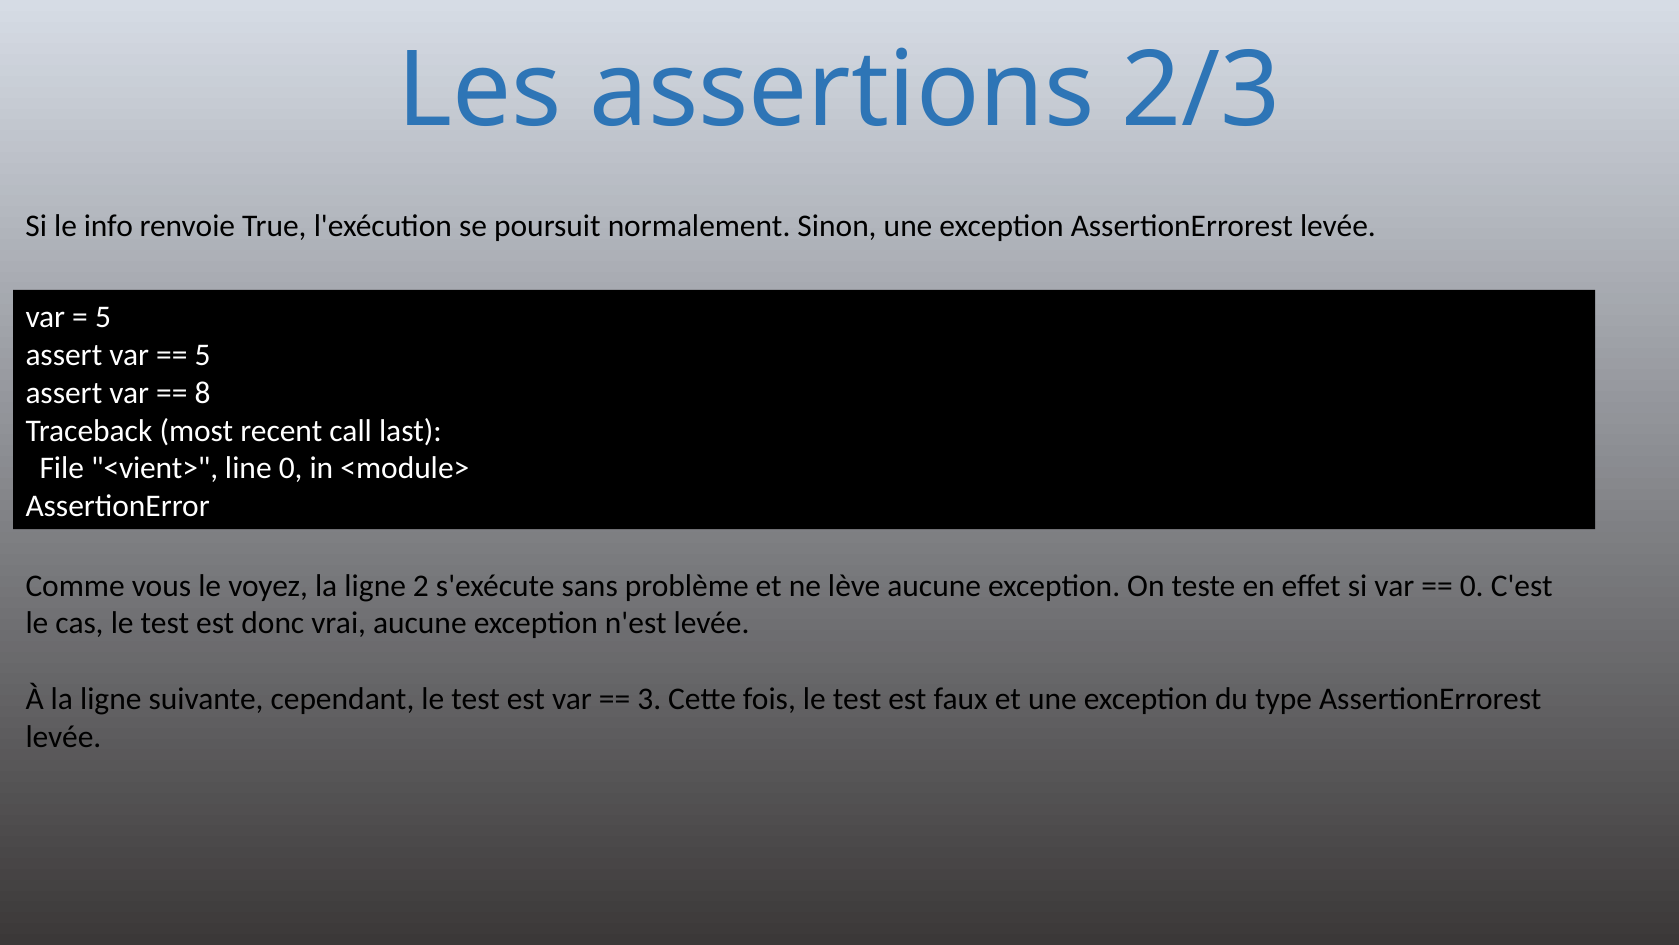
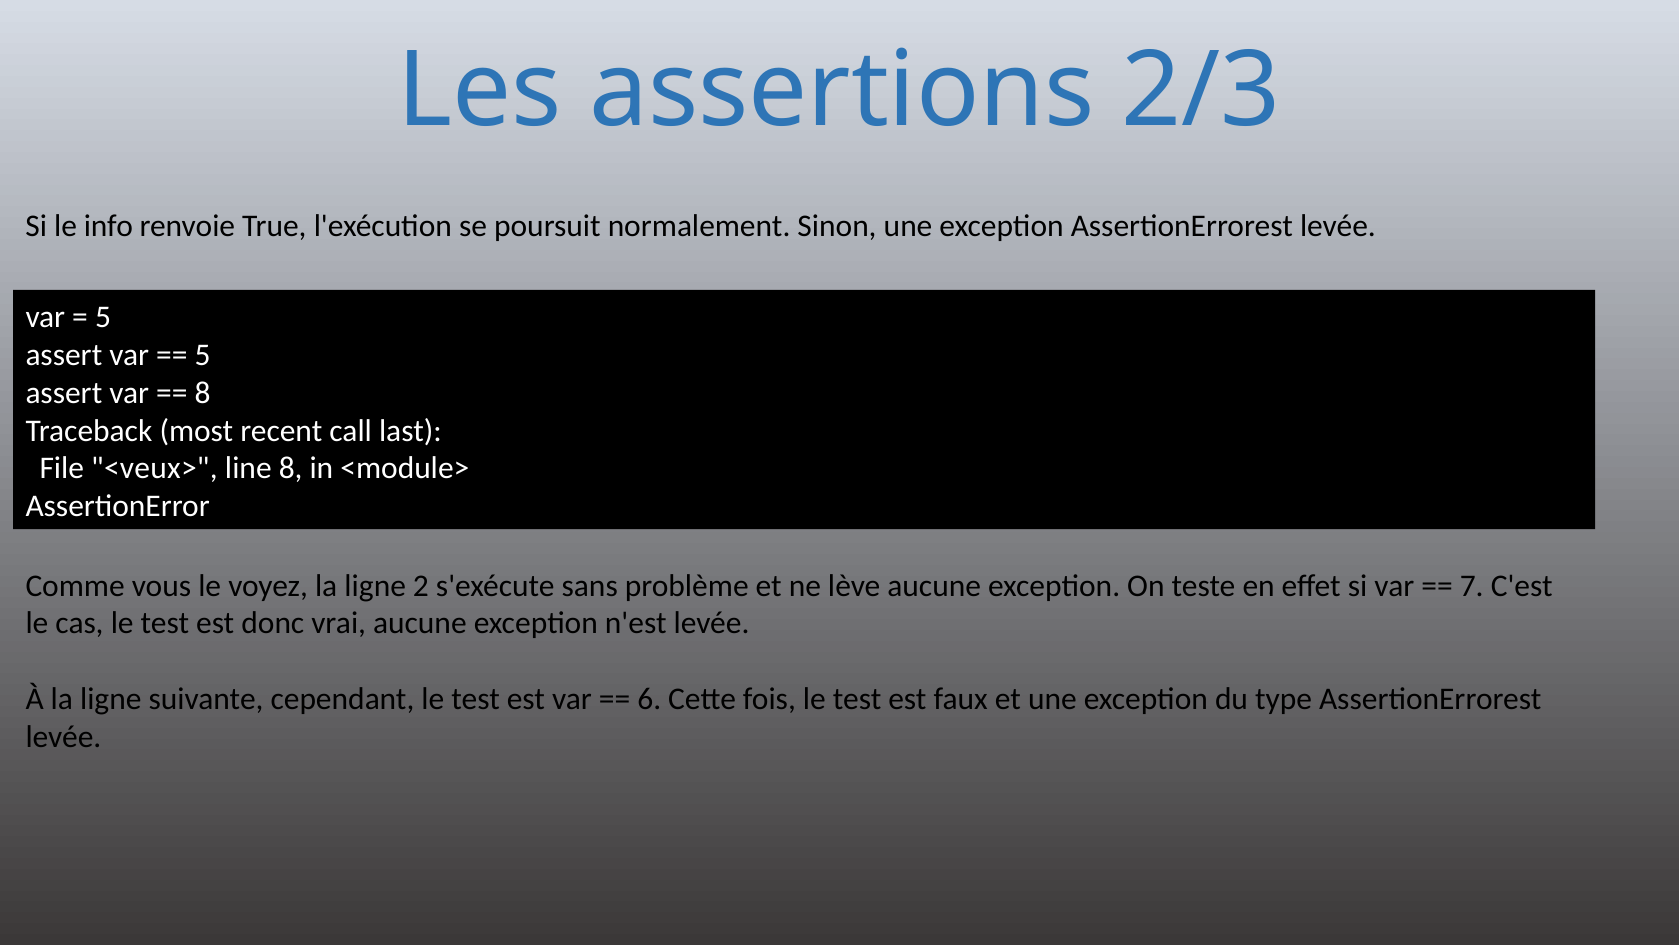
<vient>: <vient> -> <veux>
line 0: 0 -> 8
0 at (1472, 585): 0 -> 7
3: 3 -> 6
